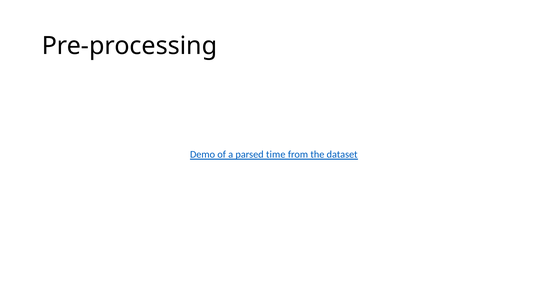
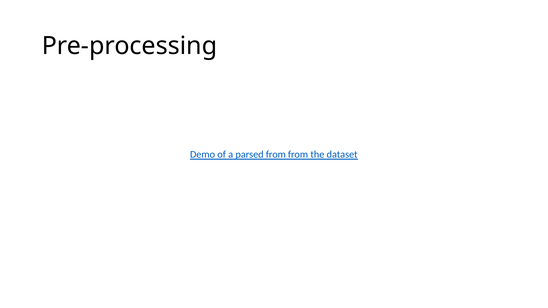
parsed time: time -> from
